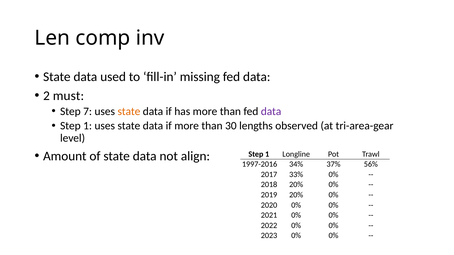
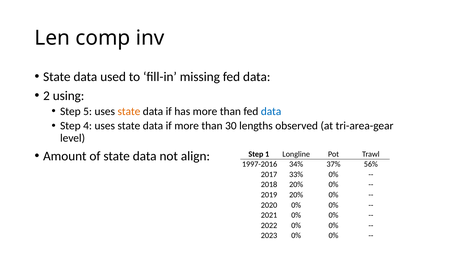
must: must -> using
7: 7 -> 5
data at (271, 111) colour: purple -> blue
1 at (88, 126): 1 -> 4
